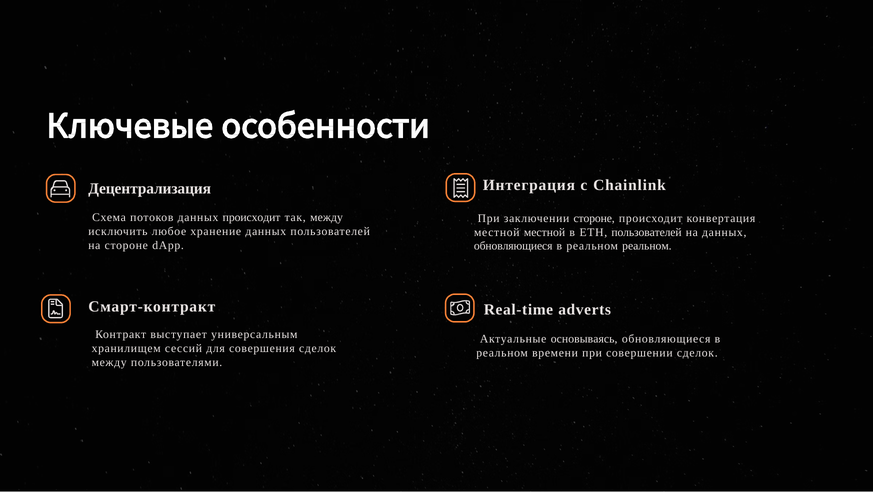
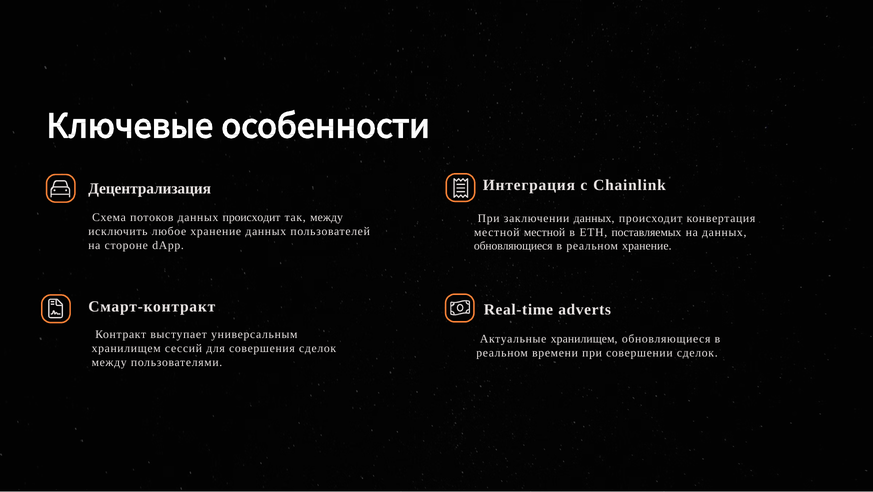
заключении стороне: стороне -> данных
ETH пользователей: пользователей -> поставляемых
реальном реальном: реальном -> хранение
Актуальные основываясь: основываясь -> хранилищем
